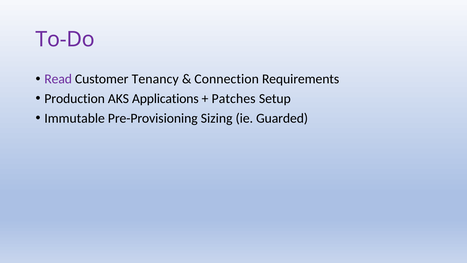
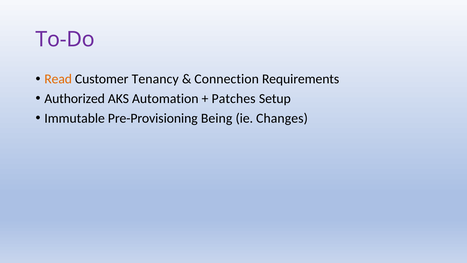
Read colour: purple -> orange
Production: Production -> Authorized
Applications: Applications -> Automation
Sizing: Sizing -> Being
Guarded: Guarded -> Changes
